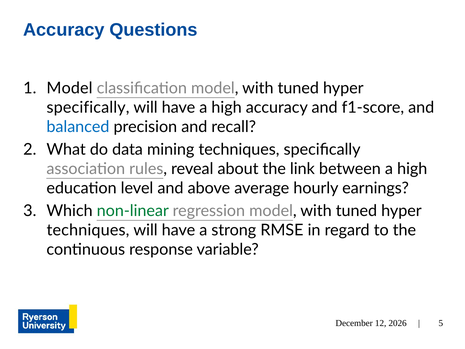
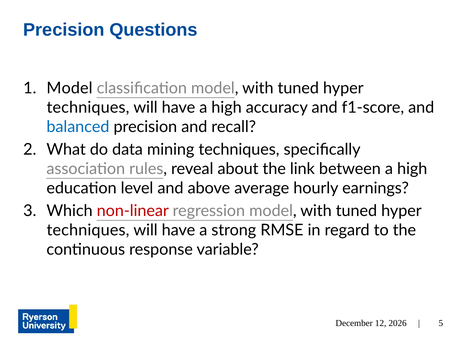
Accuracy at (64, 30): Accuracy -> Precision
specifically at (88, 107): specifically -> techniques
non-linear colour: green -> red
